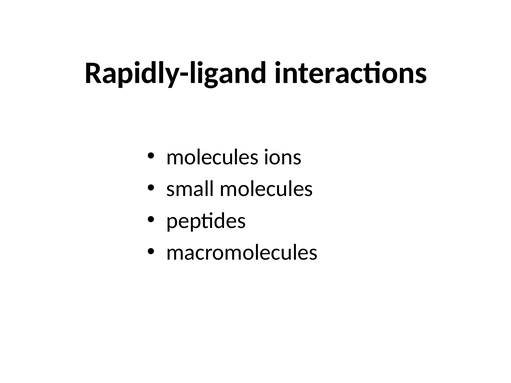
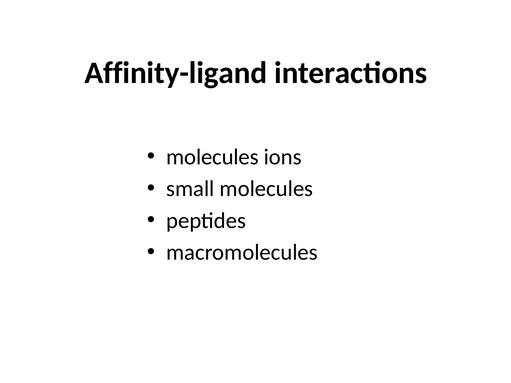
Rapidly-ligand: Rapidly-ligand -> Affinity-ligand
